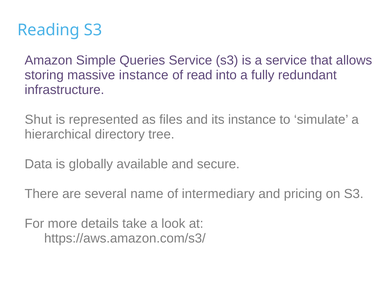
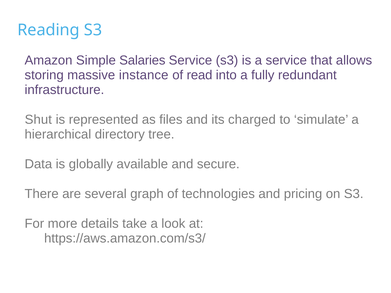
Queries: Queries -> Salaries
its instance: instance -> charged
name: name -> graph
intermediary: intermediary -> technologies
